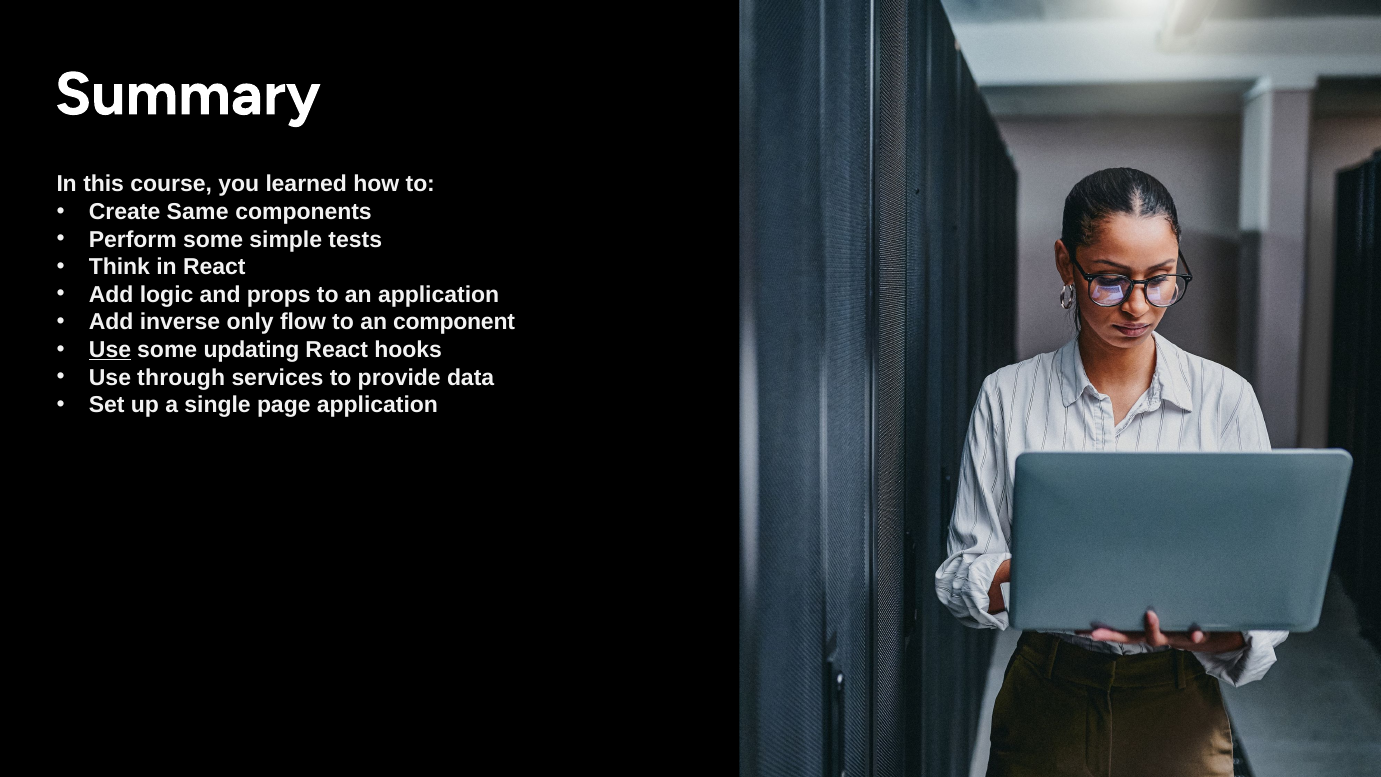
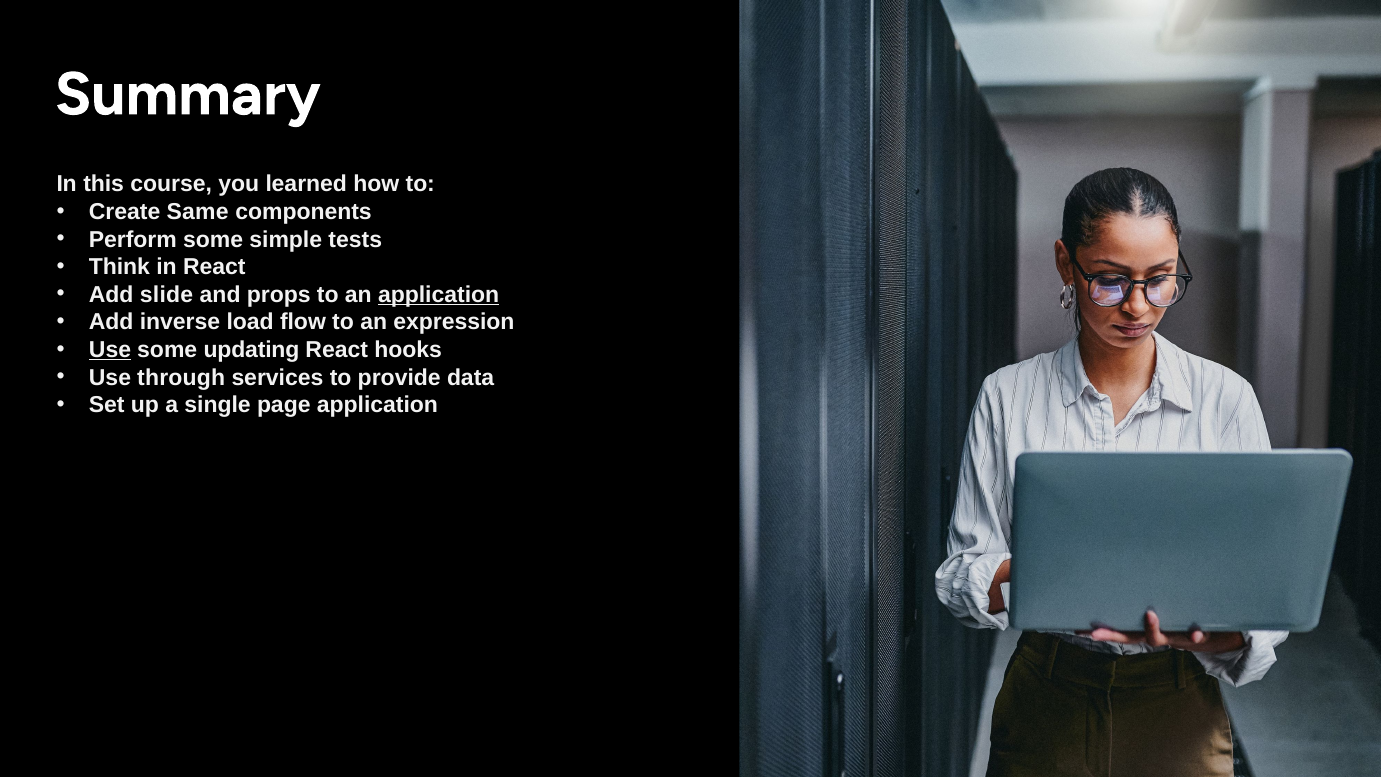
logic: logic -> slide
application at (439, 295) underline: none -> present
only: only -> load
component: component -> expression
